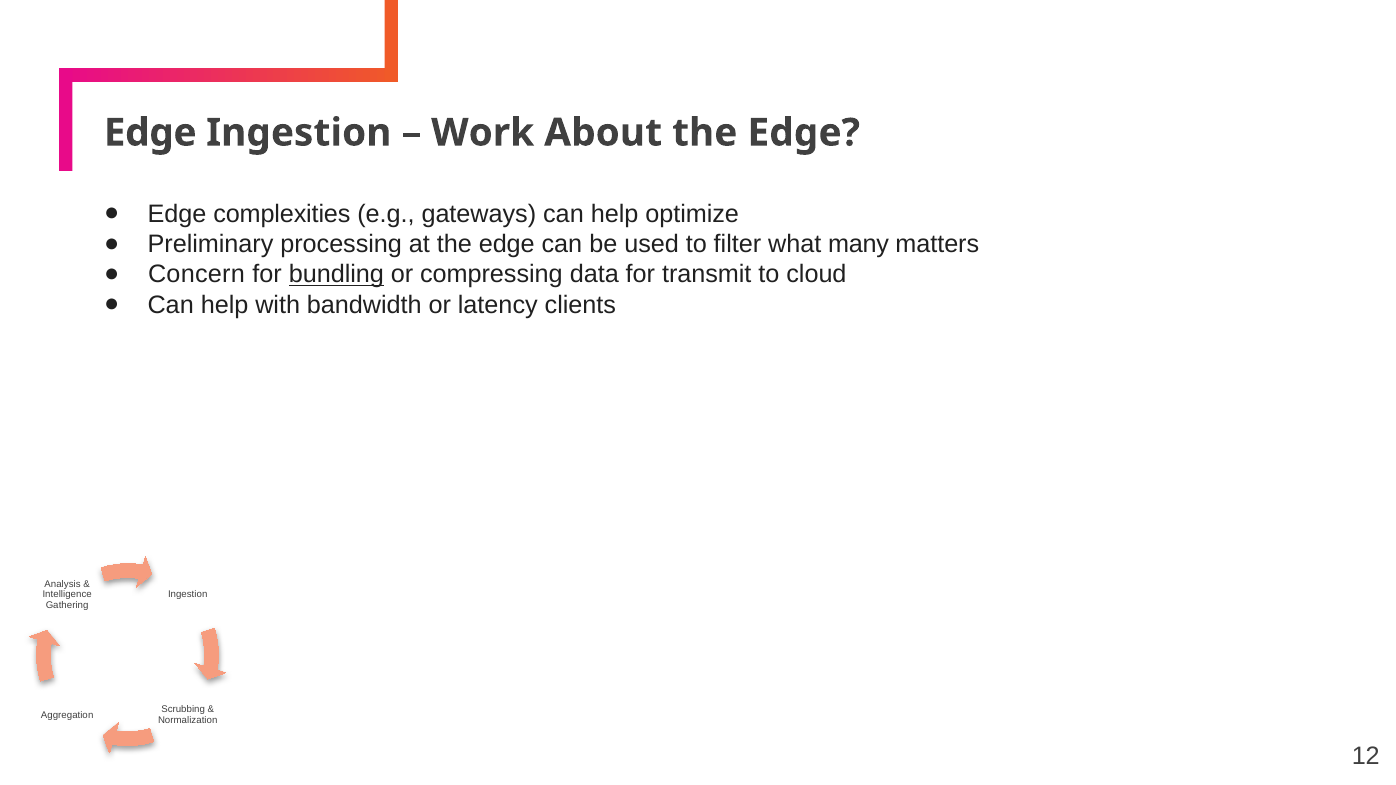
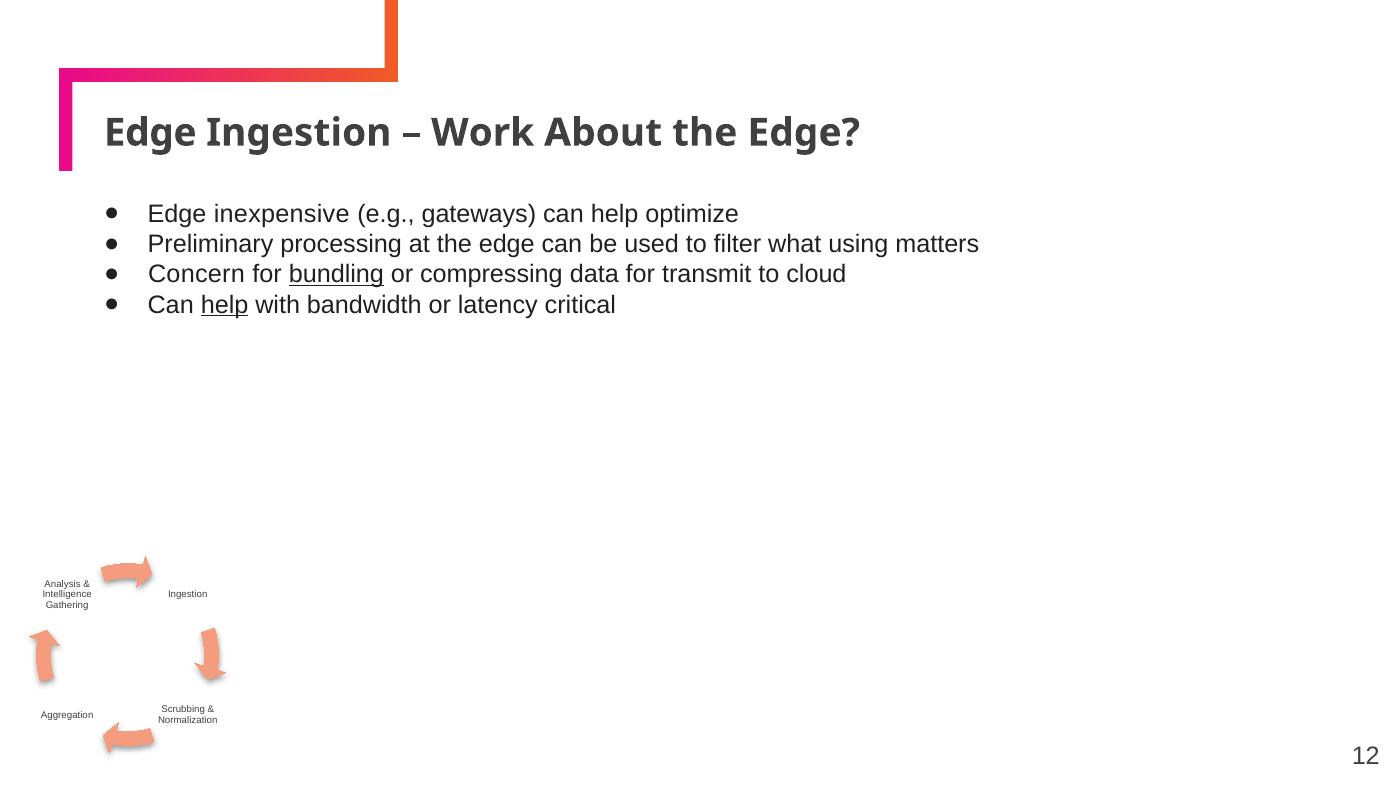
complexities: complexities -> inexpensive
many: many -> using
help at (225, 305) underline: none -> present
clients: clients -> critical
